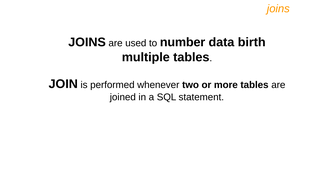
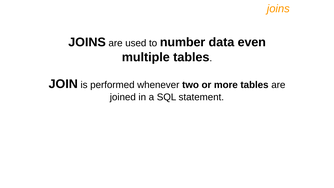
birth: birth -> even
